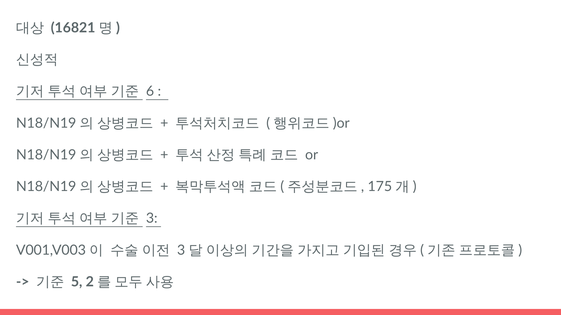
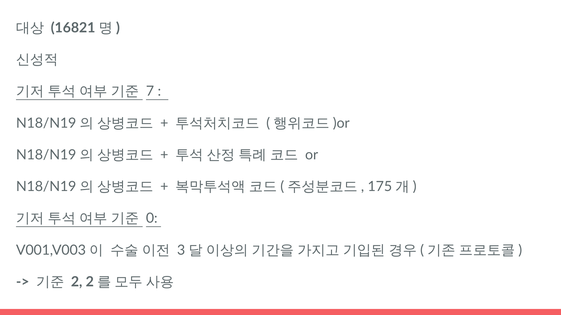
6: 6 -> 7
3 at (152, 219): 3 -> 0
5 at (77, 282): 5 -> 2
